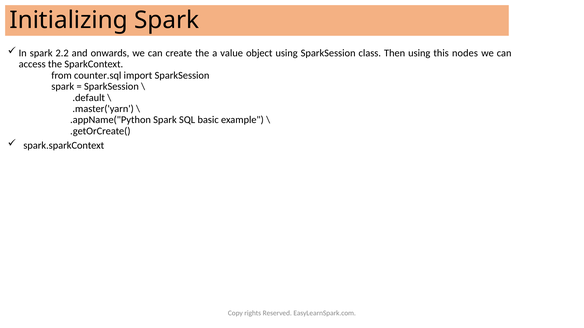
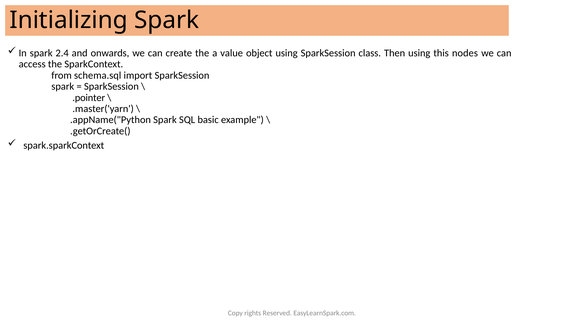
2.2: 2.2 -> 2.4
counter.sql: counter.sql -> schema.sql
.default: .default -> .pointer
